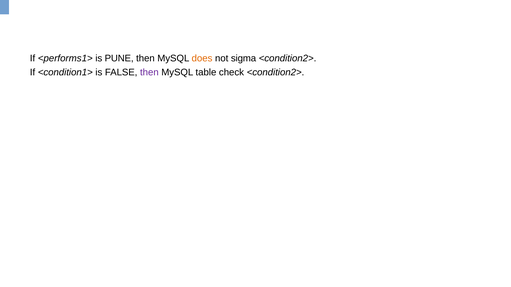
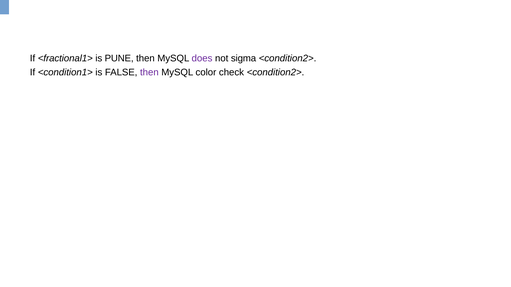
<performs1>: <performs1> -> <fractional1>
does colour: orange -> purple
table: table -> color
